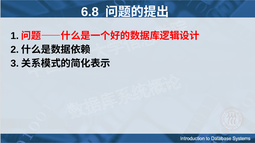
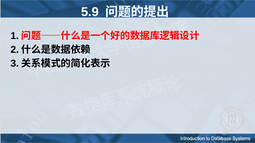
6.8: 6.8 -> 5.9
